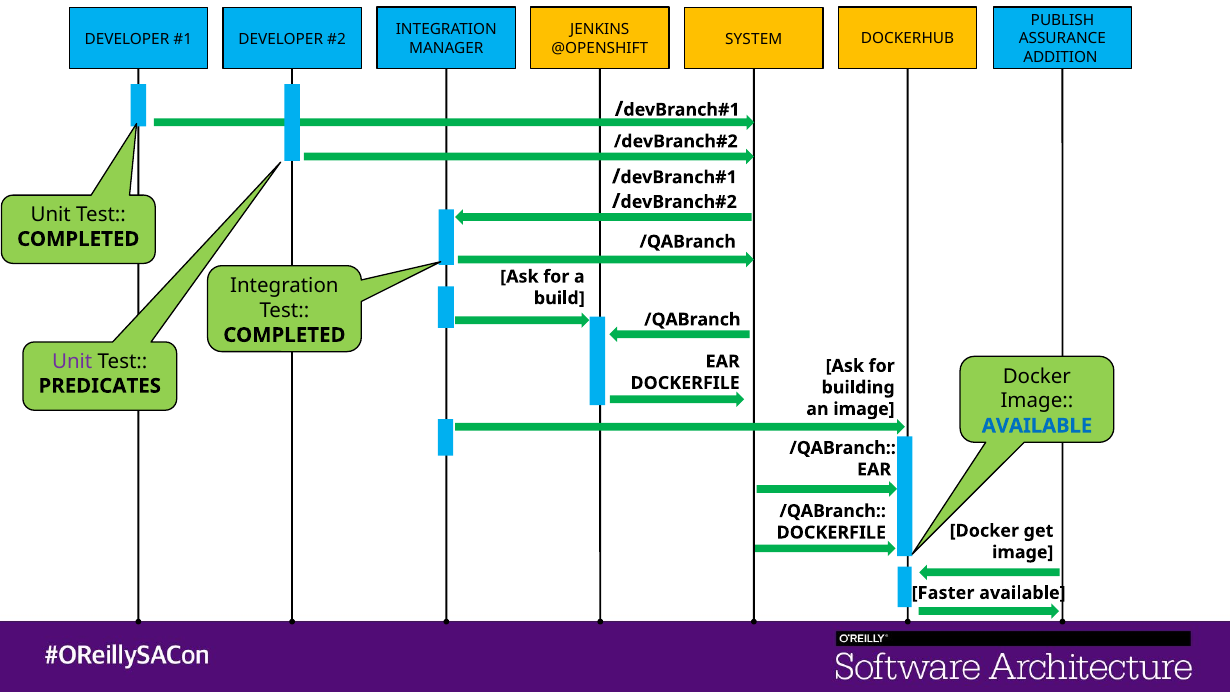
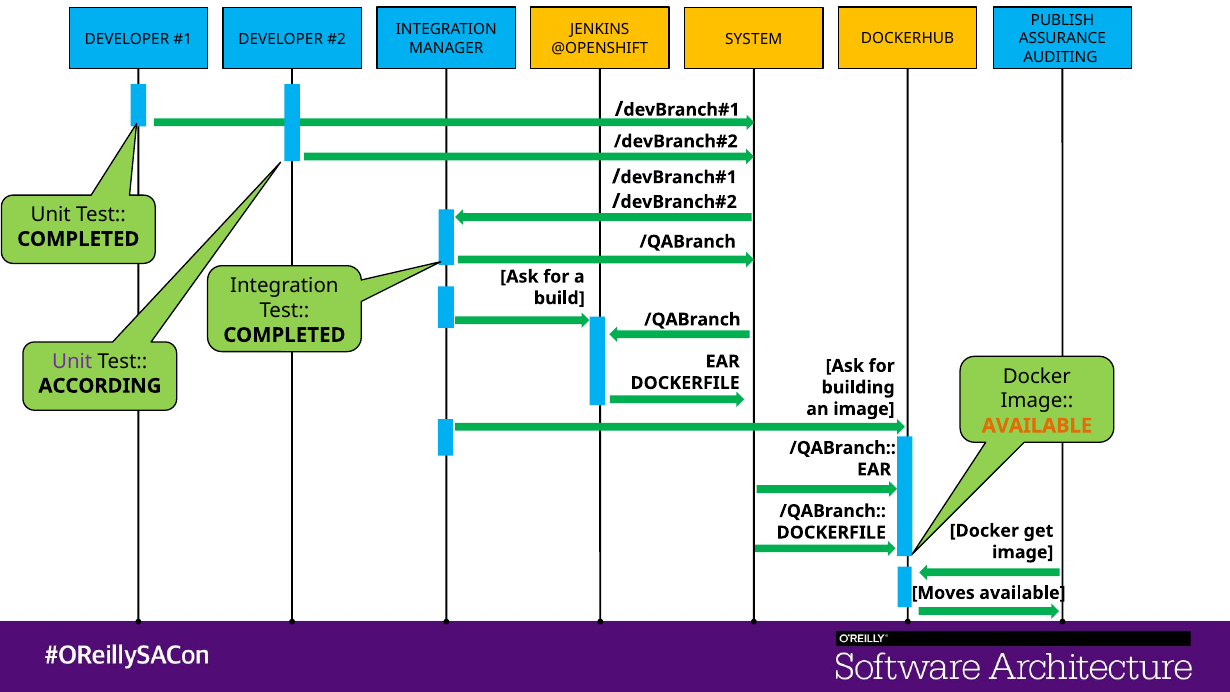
ADDITION: ADDITION -> AUDITING
PREDICATES: PREDICATES -> ACCORDING
AVAILABLE at (1037, 426) colour: blue -> orange
Faster: Faster -> Moves
